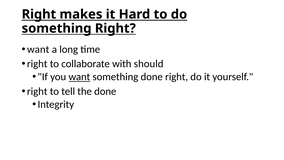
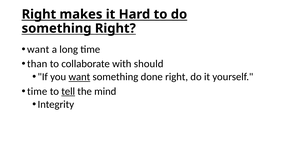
right at (37, 64): right -> than
right at (37, 91): right -> time
tell underline: none -> present
the done: done -> mind
